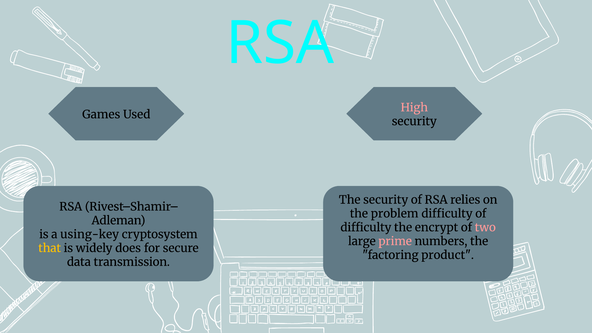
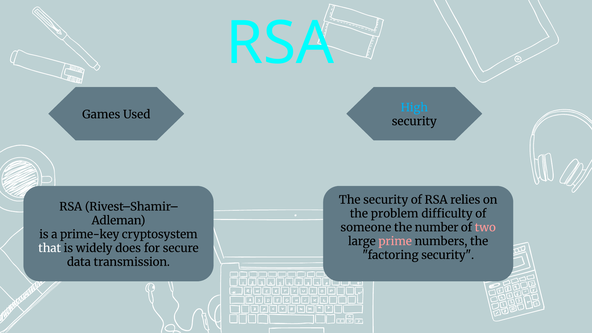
High colour: pink -> light blue
difficulty at (366, 228): difficulty -> someone
encrypt: encrypt -> number
using-key: using-key -> prime-key
that colour: yellow -> white
factoring product: product -> security
